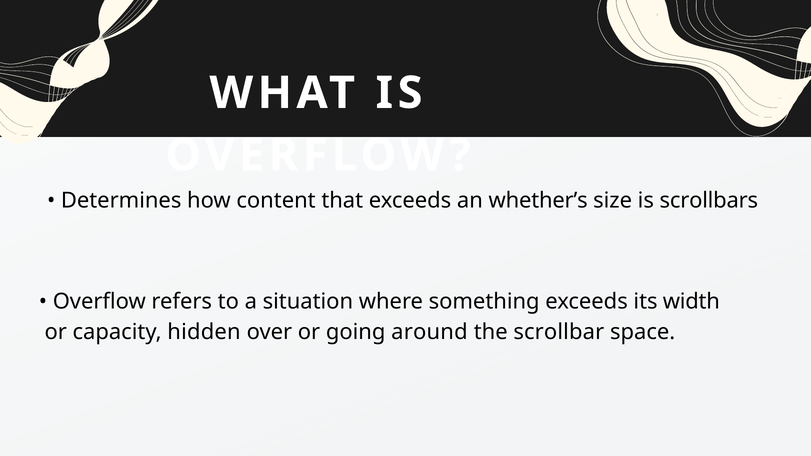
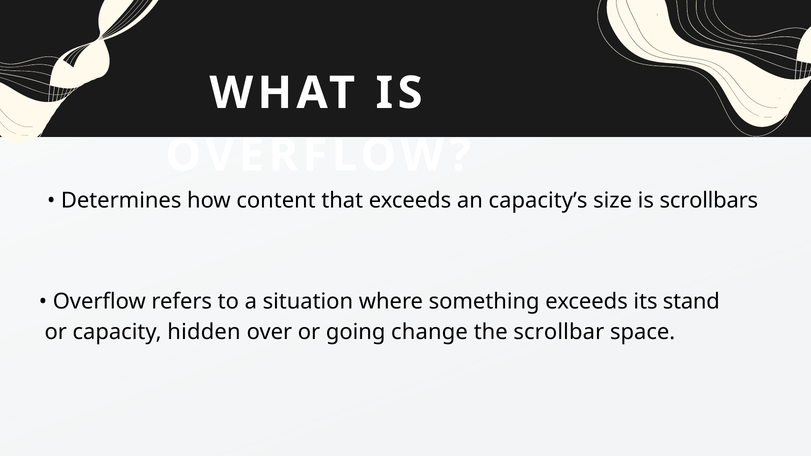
whether’s: whether’s -> capacity’s
width: width -> stand
around: around -> change
